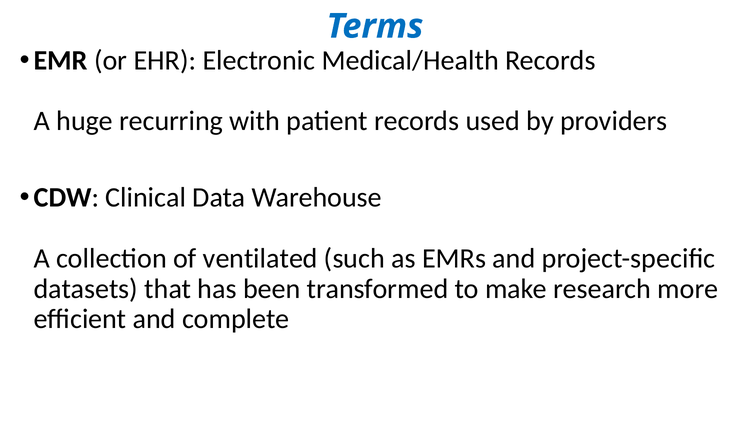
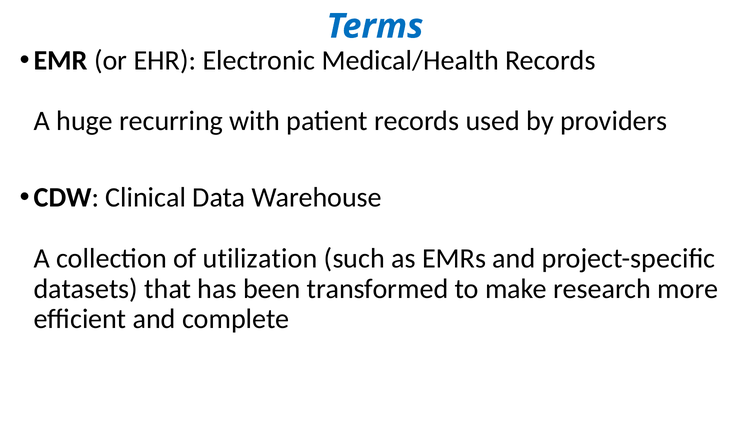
ventilated: ventilated -> utilization
